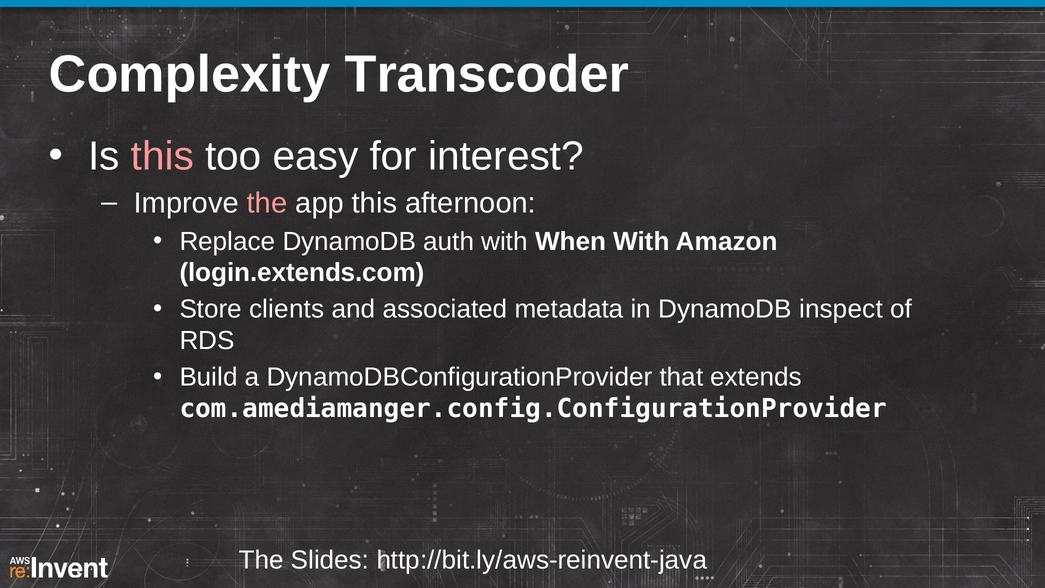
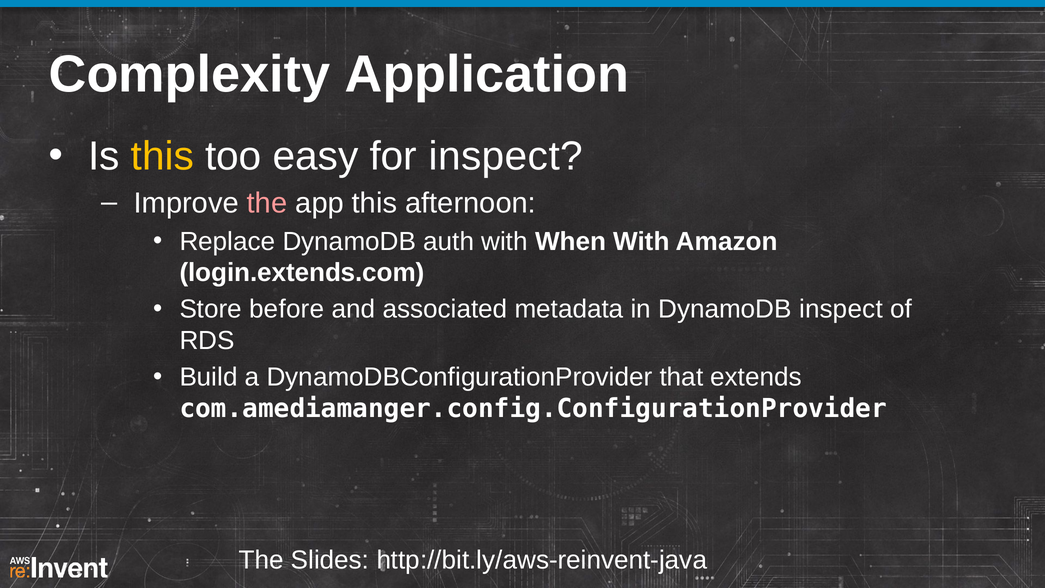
Transcoder: Transcoder -> Application
this at (162, 156) colour: pink -> yellow
for interest: interest -> inspect
clients: clients -> before
